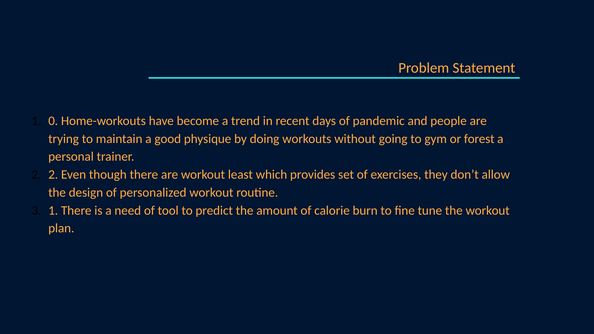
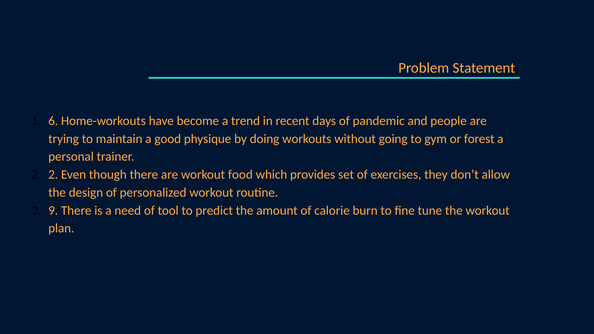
0: 0 -> 6
least: least -> food
3 1: 1 -> 9
